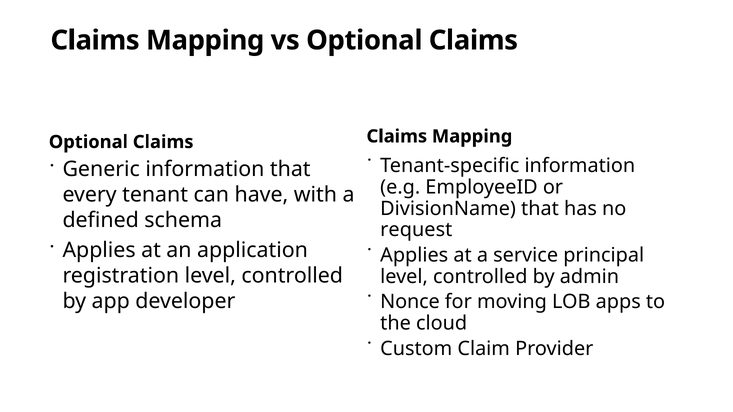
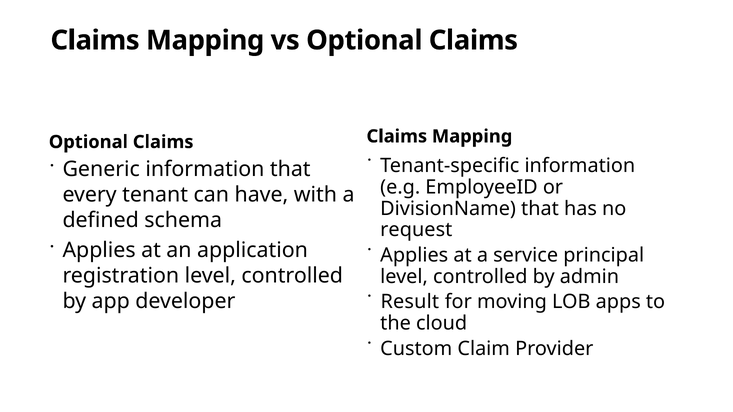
Nonce: Nonce -> Result
